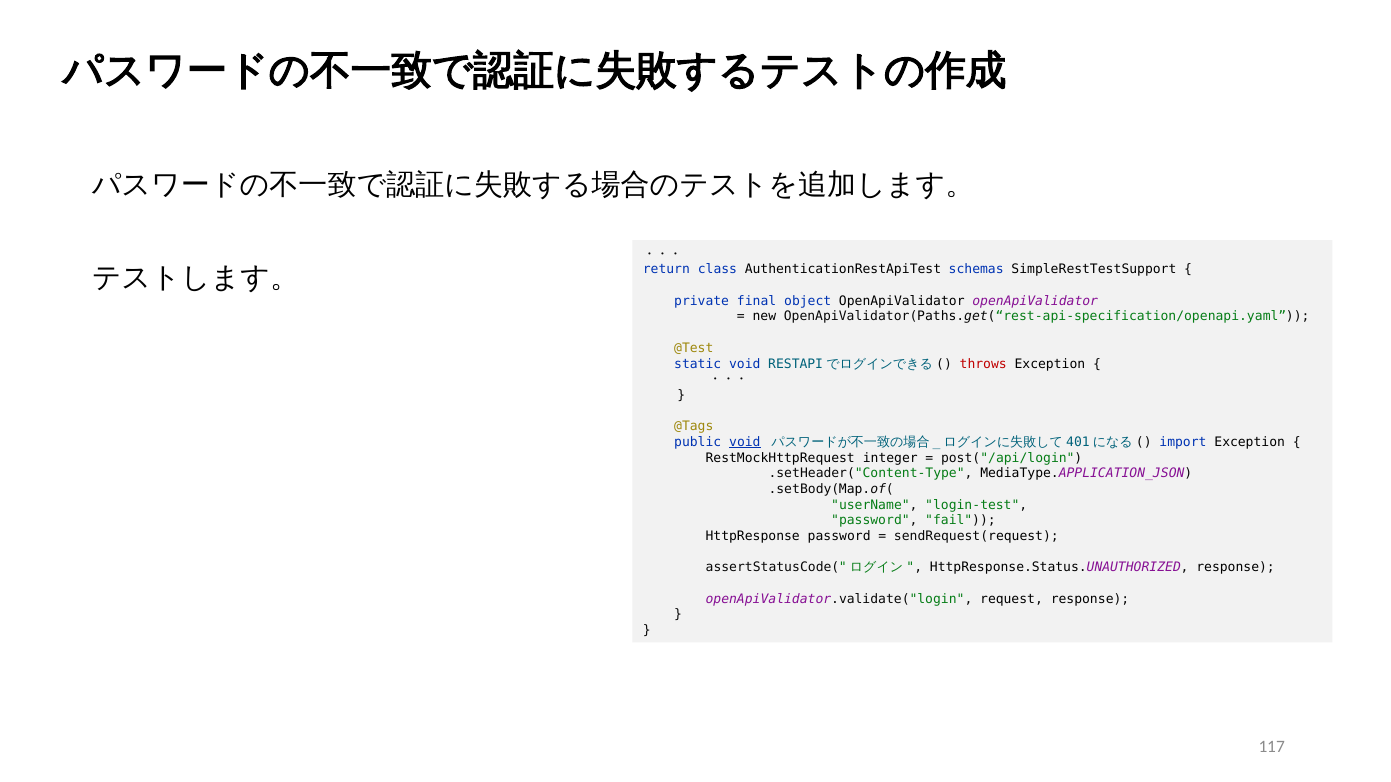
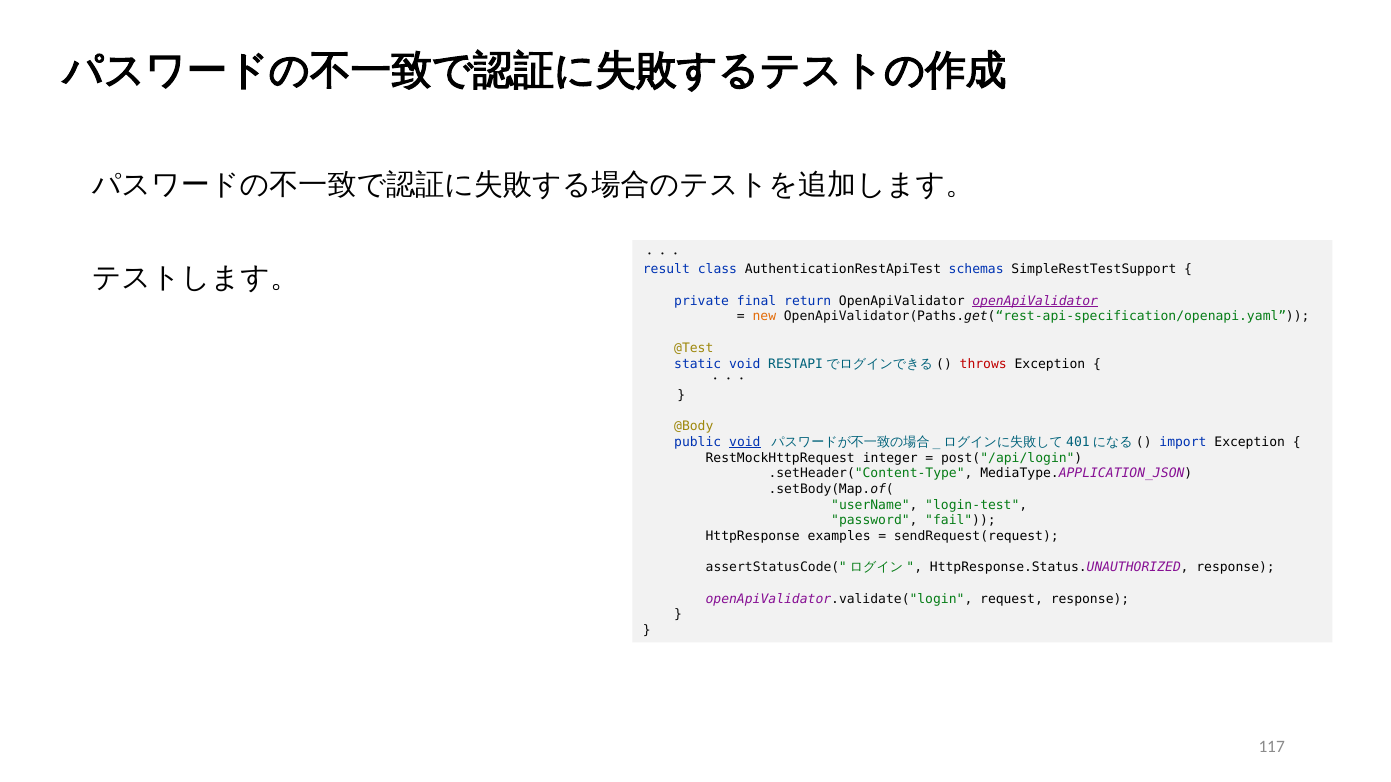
return: return -> result
object: object -> return
openApiValidator at (1035, 301) underline: none -> present
new colour: black -> orange
@Tags: @Tags -> @Body
HttpResponse password: password -> examples
